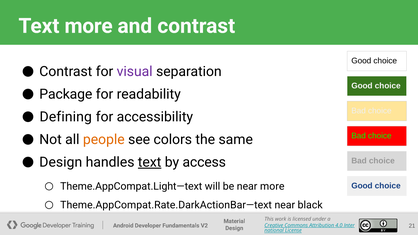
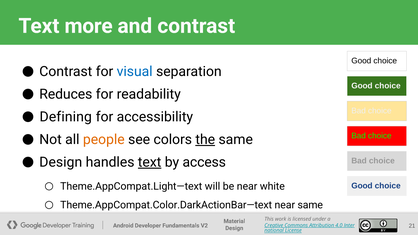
visual colour: purple -> blue
Package: Package -> Reduces
the underline: none -> present
near more: more -> white
Theme.AppCompat.Rate.DarkActionBar—text: Theme.AppCompat.Rate.DarkActionBar—text -> Theme.AppCompat.Color.DarkActionBar—text
near black: black -> same
